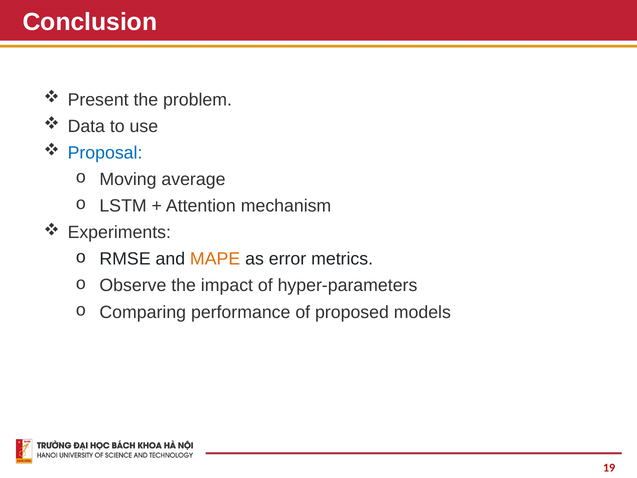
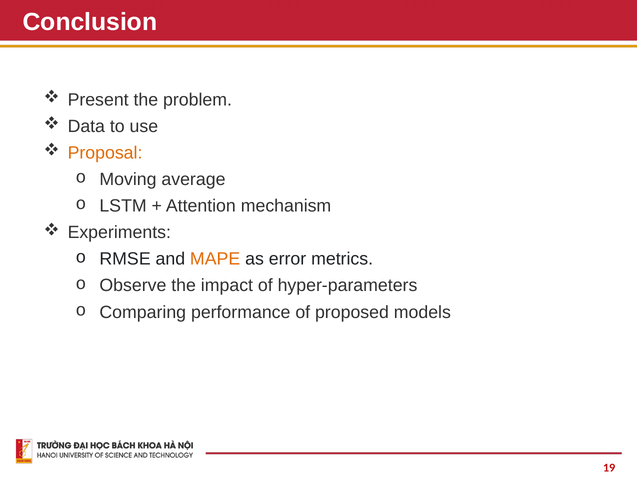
Proposal colour: blue -> orange
